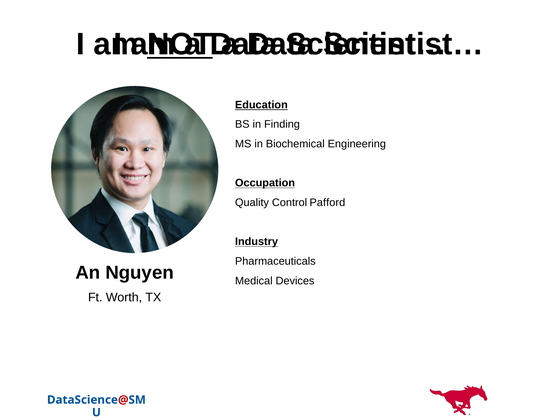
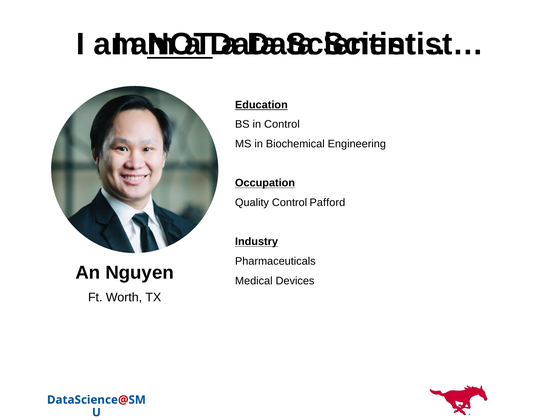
in Finding: Finding -> Control
